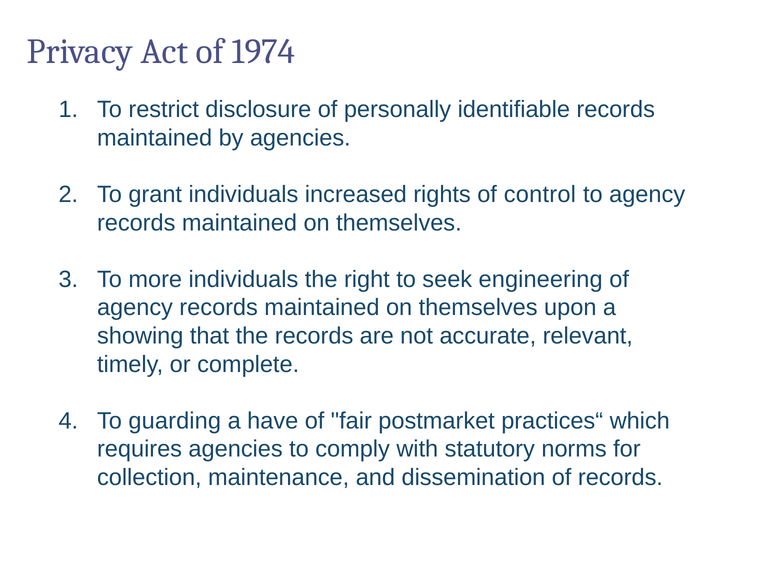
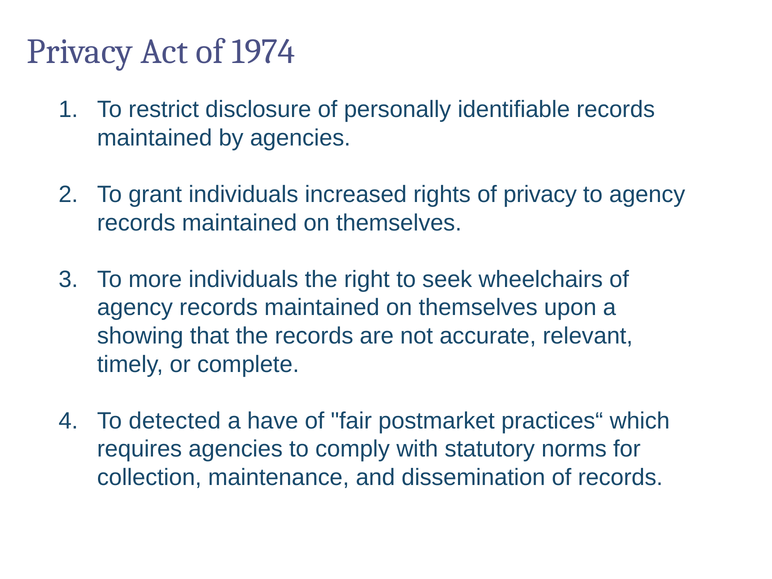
of control: control -> privacy
engineering: engineering -> wheelchairs
guarding: guarding -> detected
